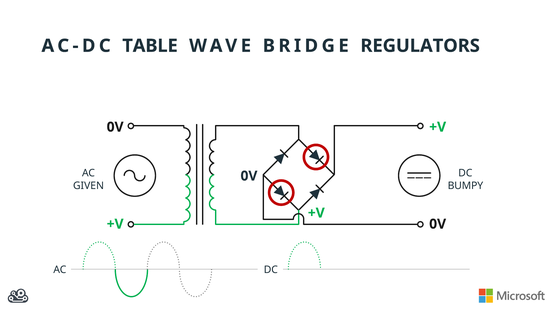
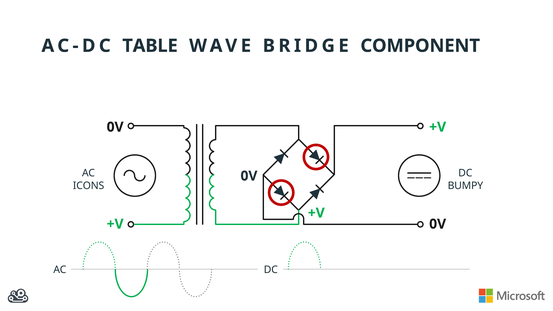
REGULATORS: REGULATORS -> COMPONENT
GIVEN: GIVEN -> ICONS
